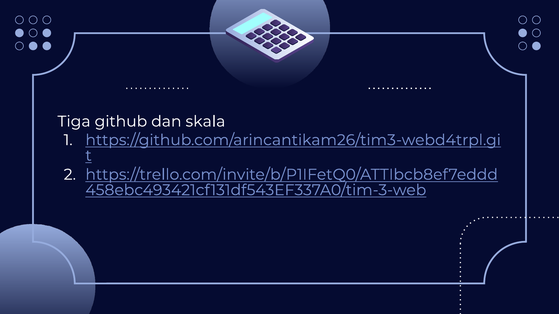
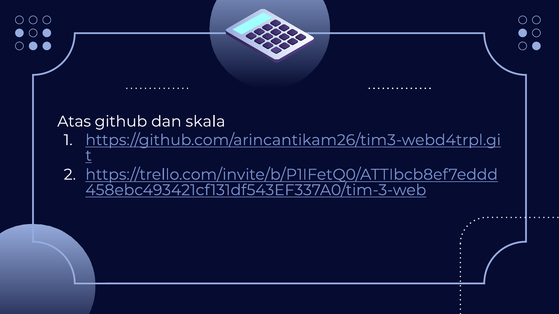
Tiga: Tiga -> Atas
